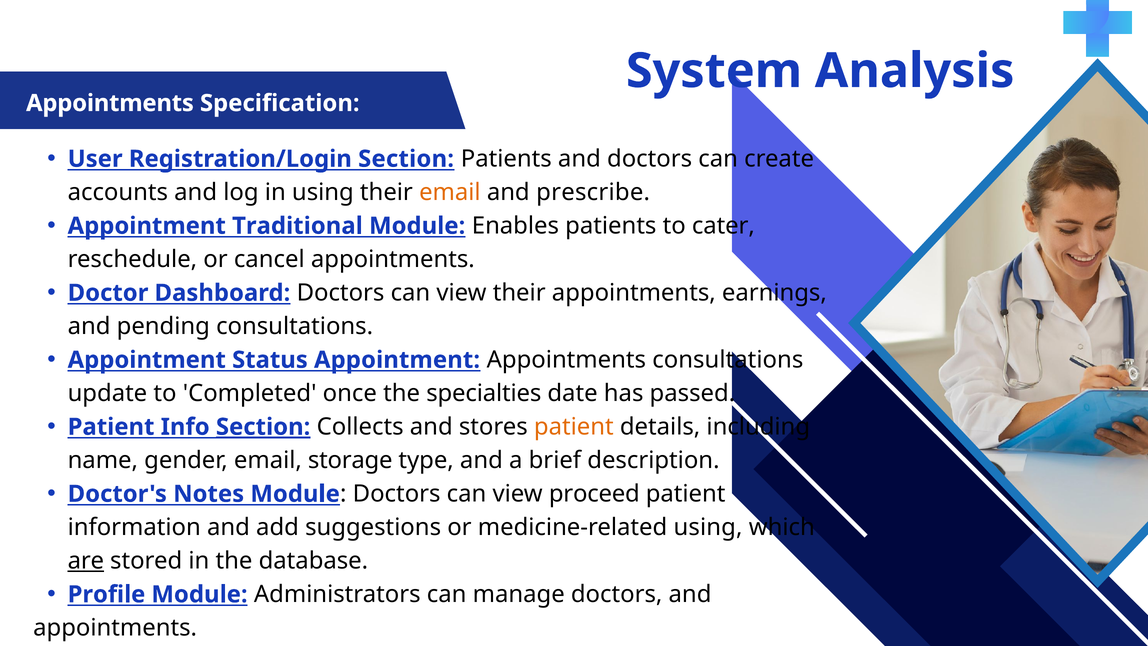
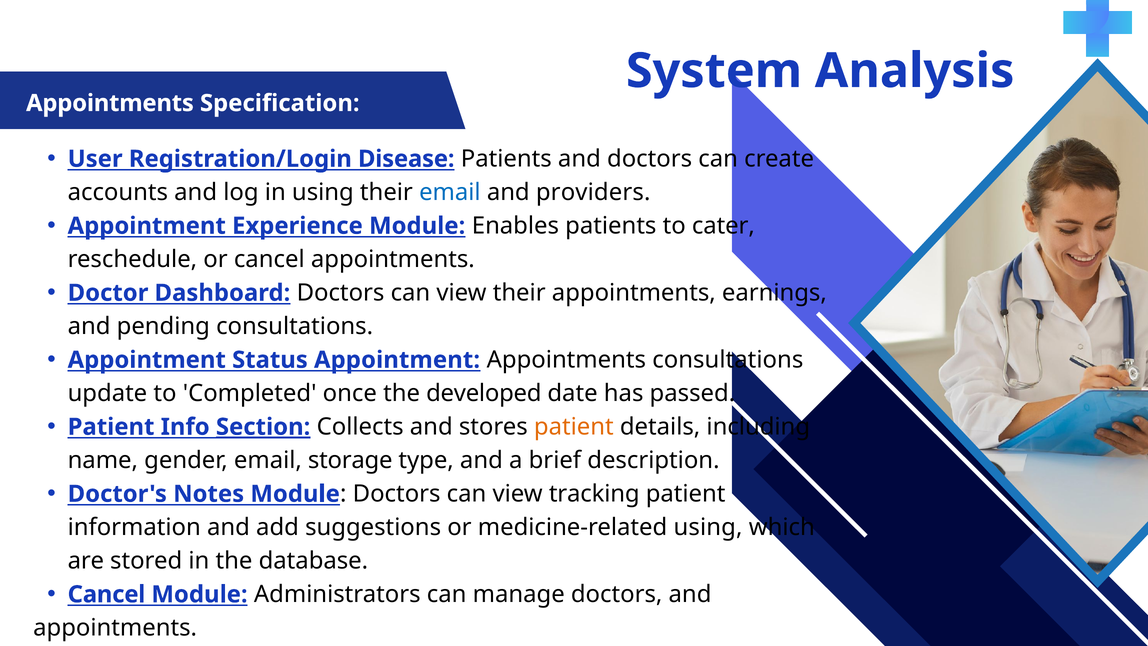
Registration/Login Section: Section -> Disease
email at (450, 192) colour: orange -> blue
prescribe: prescribe -> providers
Traditional: Traditional -> Experience
specialties: specialties -> developed
proceed: proceed -> tracking
are underline: present -> none
Profile at (106, 594): Profile -> Cancel
